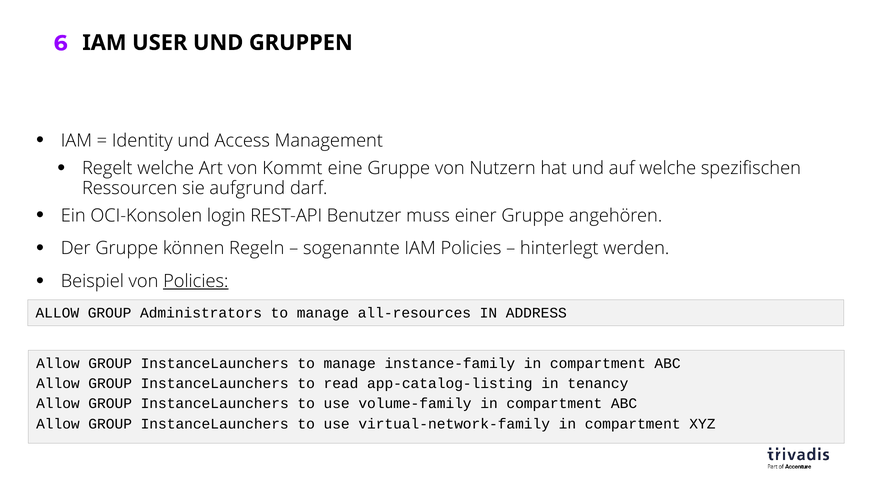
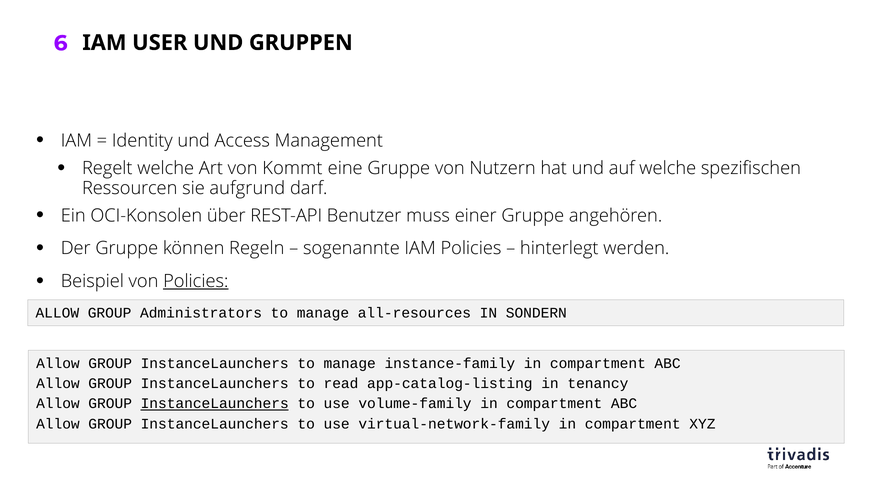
login: login -> über
ADDRESS: ADDRESS -> SONDERN
InstanceLaunchers at (215, 403) underline: none -> present
